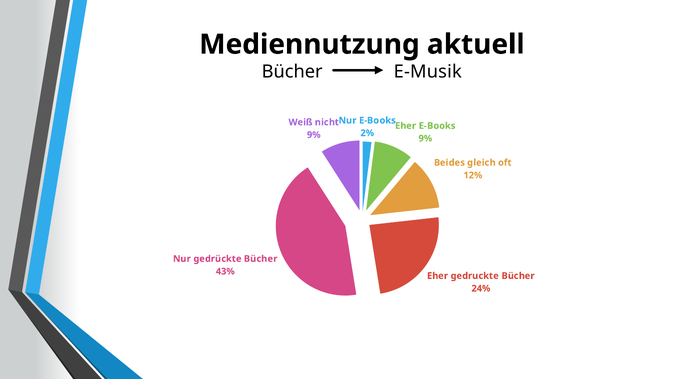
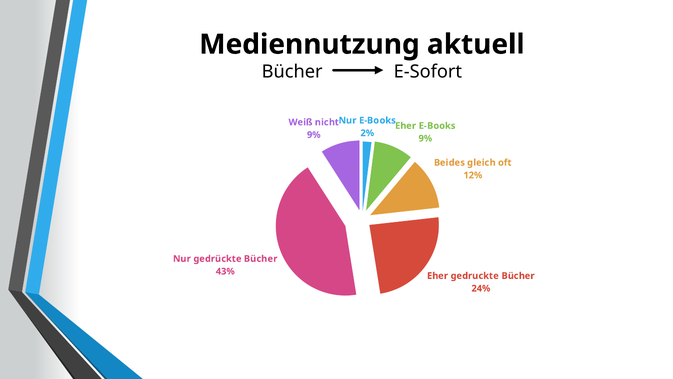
E-Musik: E-Musik -> E-Sofort
